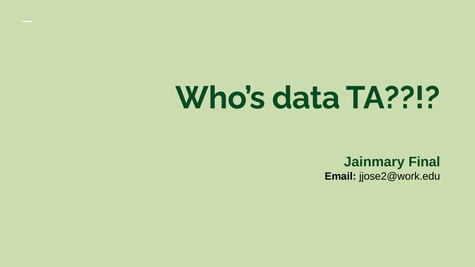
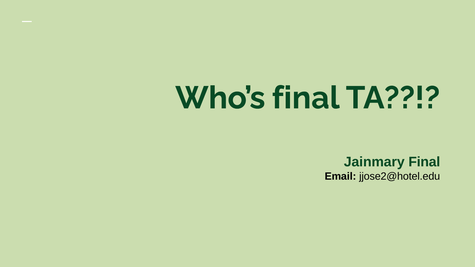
Who’s data: data -> final
jjose2@work.edu: jjose2@work.edu -> jjose2@hotel.edu
